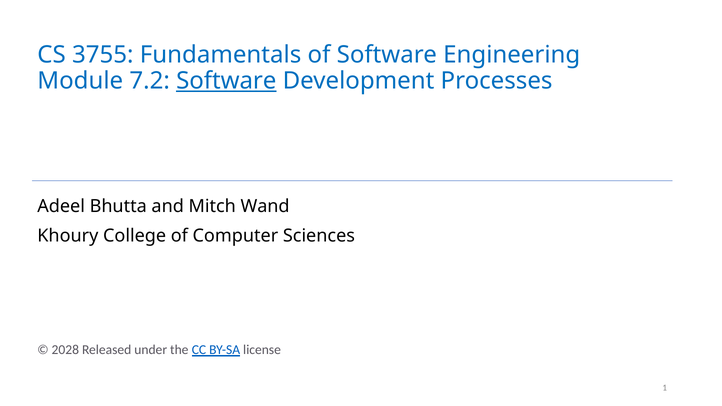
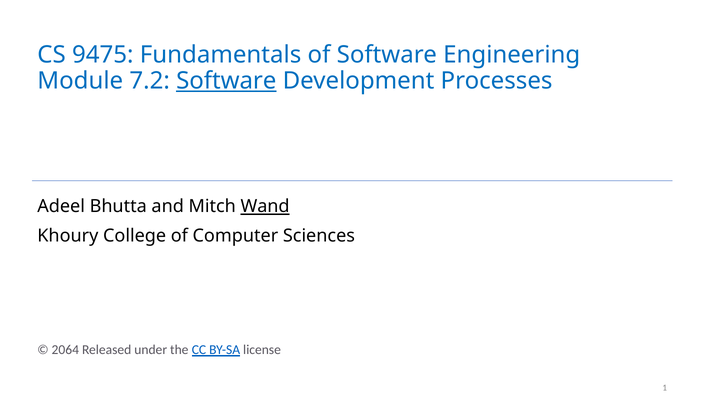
3755: 3755 -> 9475
Wand underline: none -> present
2028: 2028 -> 2064
